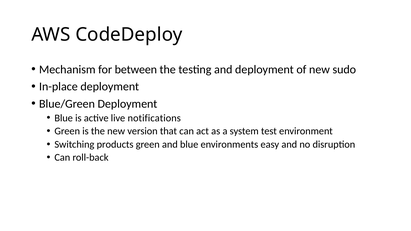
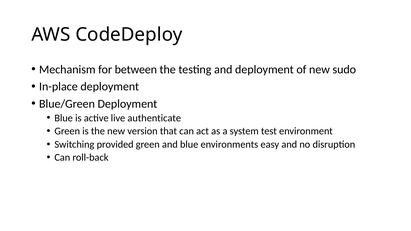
notifications: notifications -> authenticate
products: products -> provided
